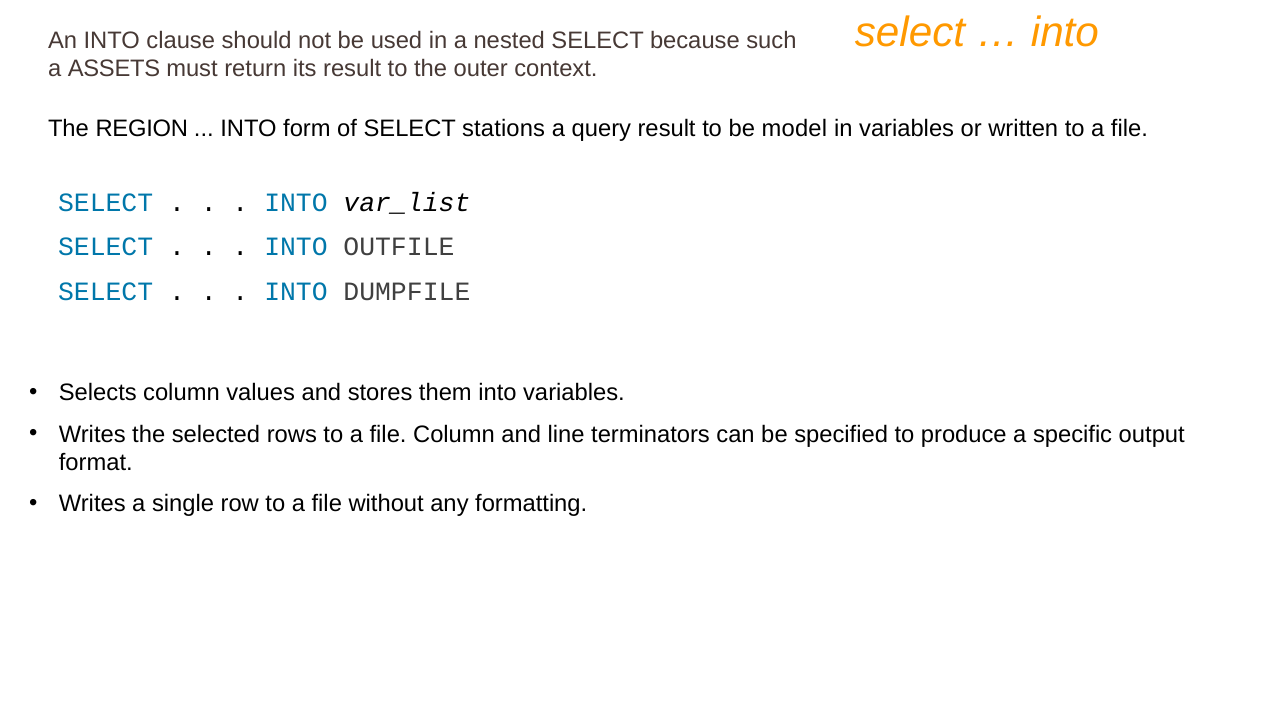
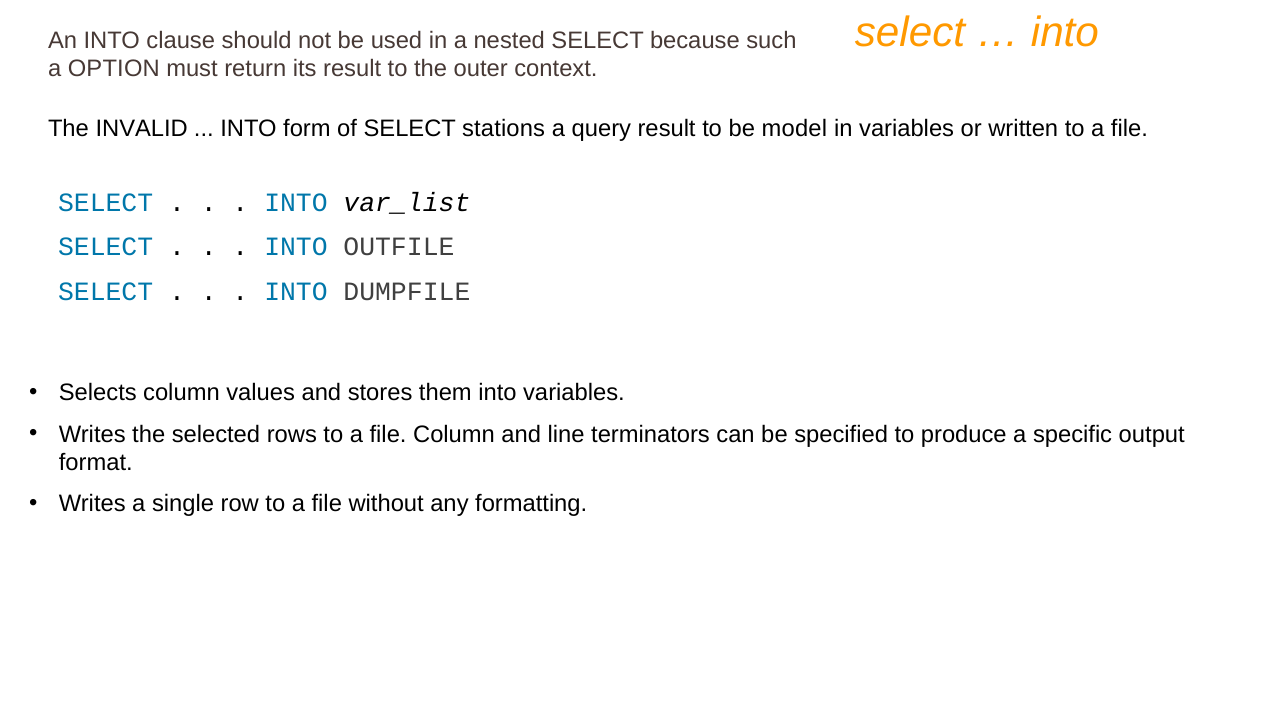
ASSETS: ASSETS -> OPTION
REGION: REGION -> INVALID
